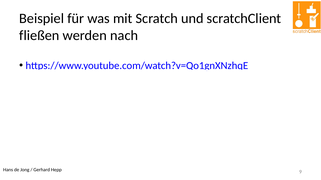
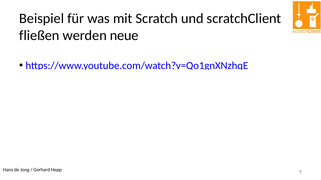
nach: nach -> neue
